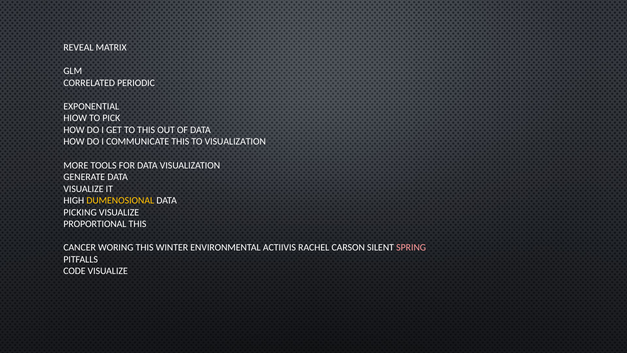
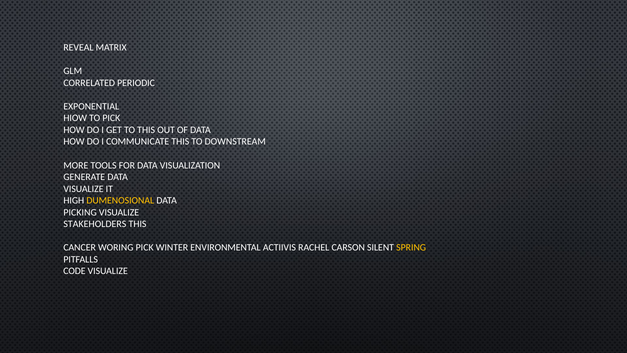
TO VISUALIZATION: VISUALIZATION -> DOWNSTREAM
PROPORTIONAL: PROPORTIONAL -> STAKEHOLDERS
WORING THIS: THIS -> PICK
SPRING colour: pink -> yellow
